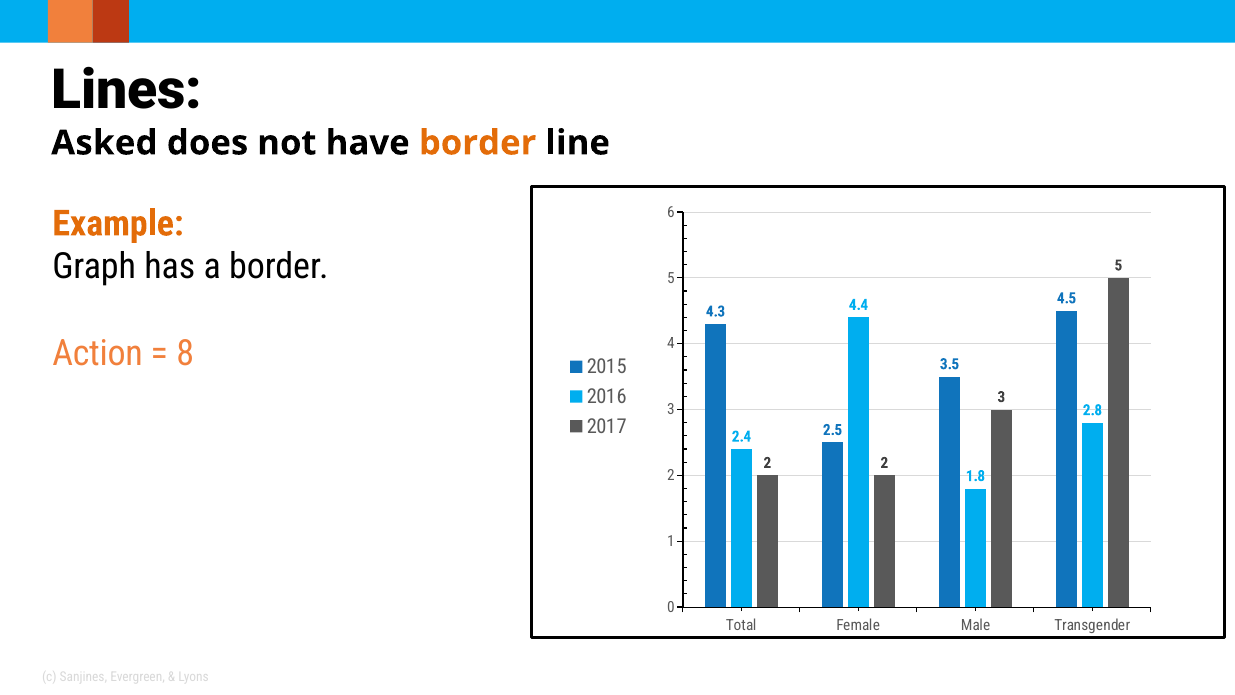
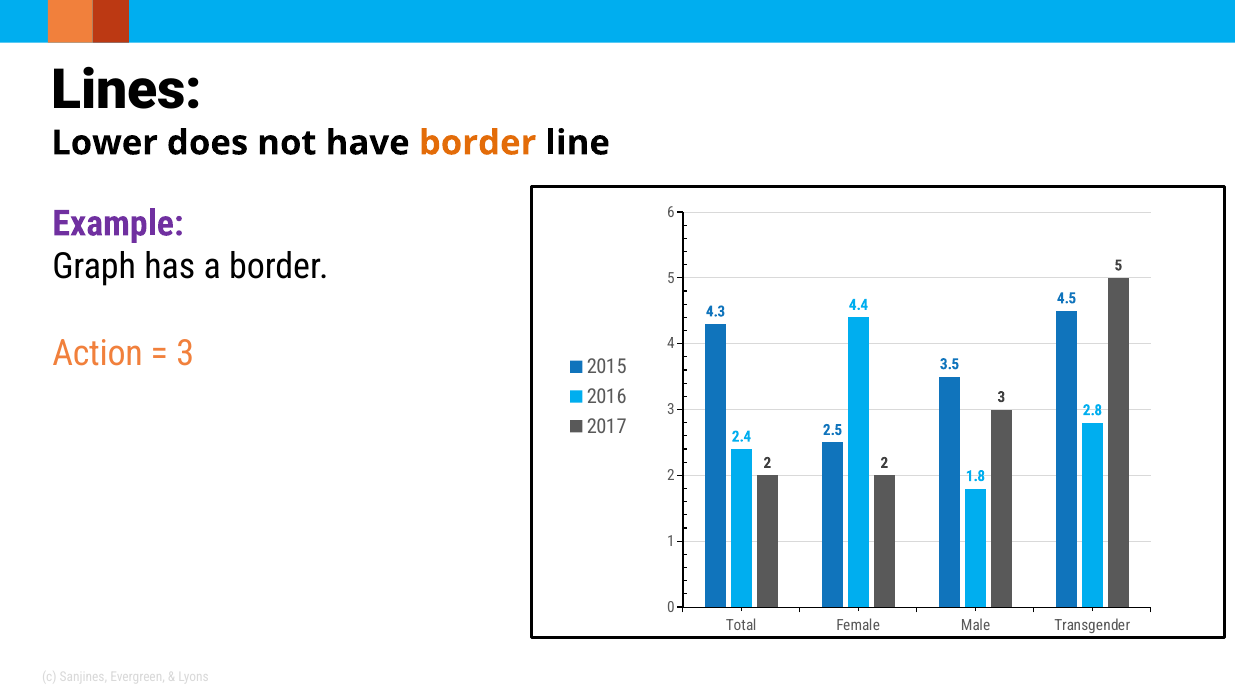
Asked: Asked -> Lower
Example colour: orange -> purple
8 at (185, 353): 8 -> 3
